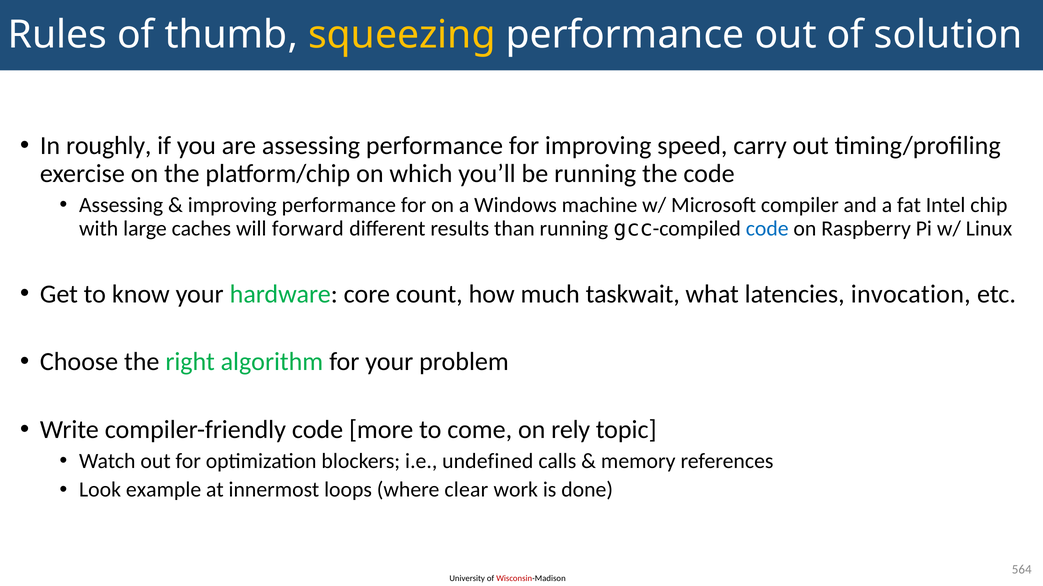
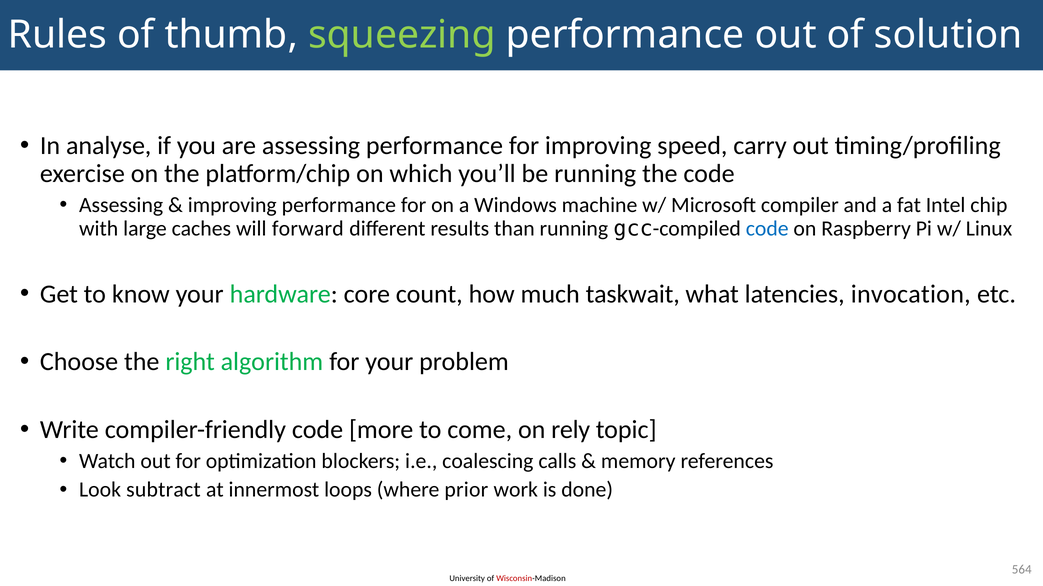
squeezing colour: yellow -> light green
roughly: roughly -> analyse
undefined: undefined -> coalescing
example: example -> subtract
clear: clear -> prior
